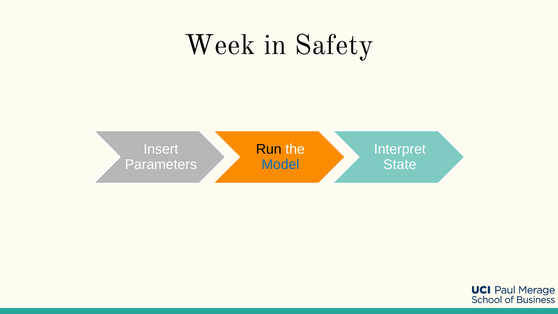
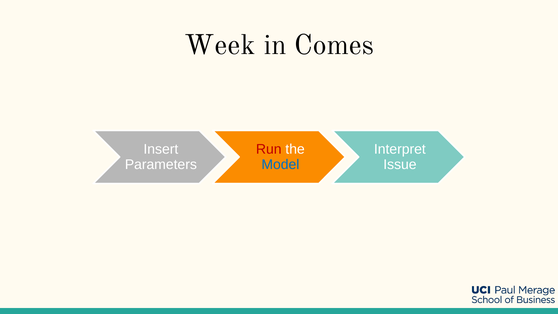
Safety: Safety -> Comes
Run colour: black -> red
State: State -> Issue
